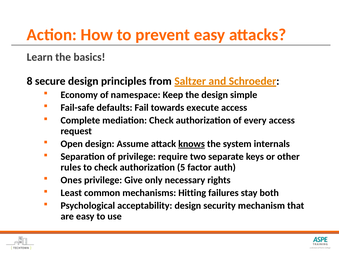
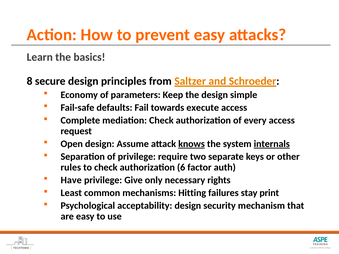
namespace: namespace -> parameters
internals underline: none -> present
5: 5 -> 6
Ones: Ones -> Have
both: both -> print
